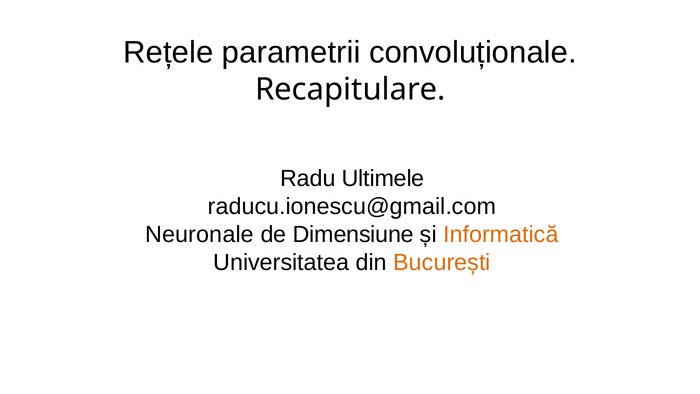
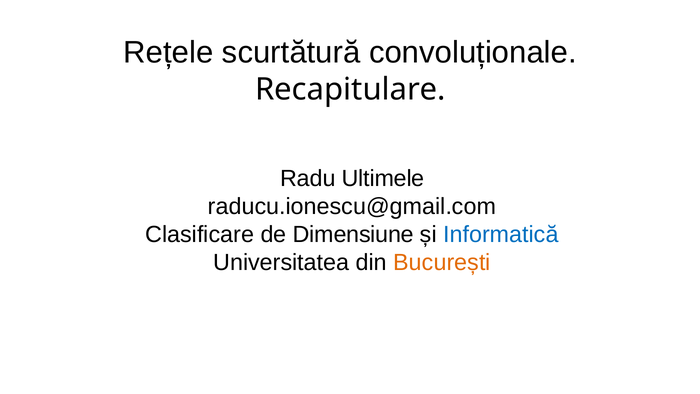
parametrii: parametrii -> scurtătură
Neuronale: Neuronale -> Clasificare
Informatică colour: orange -> blue
